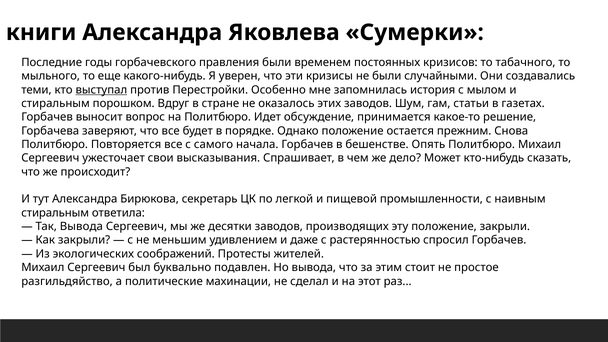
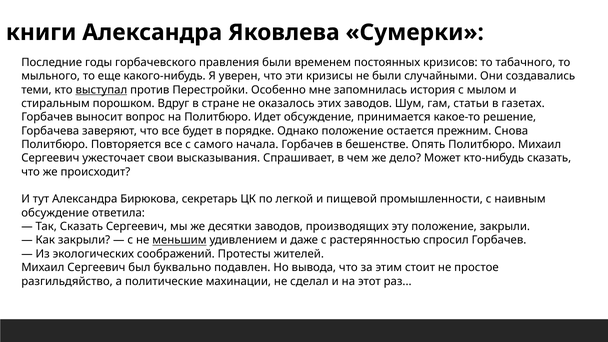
стиральным at (55, 213): стиральным -> обсуждение
Так Вывода: Вывода -> Сказать
меньшим underline: none -> present
